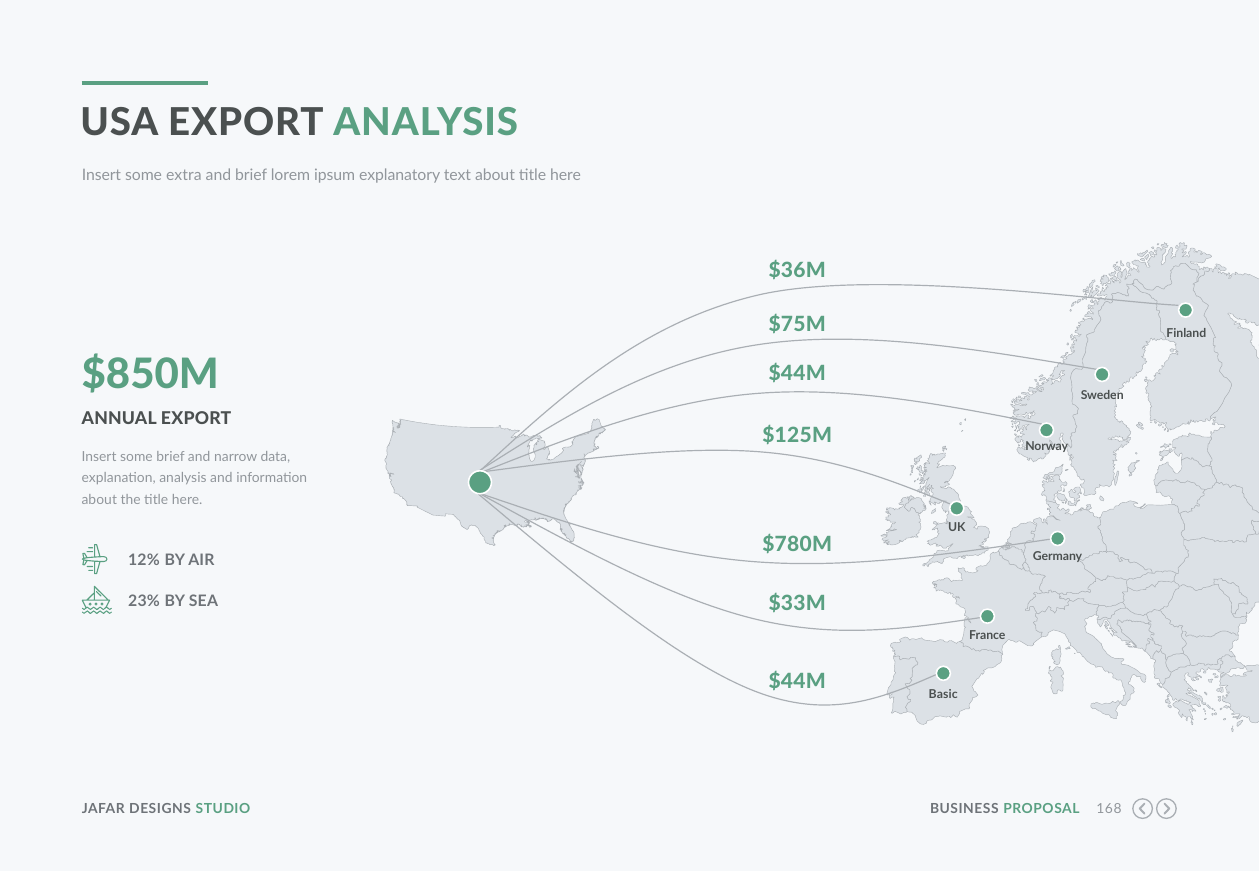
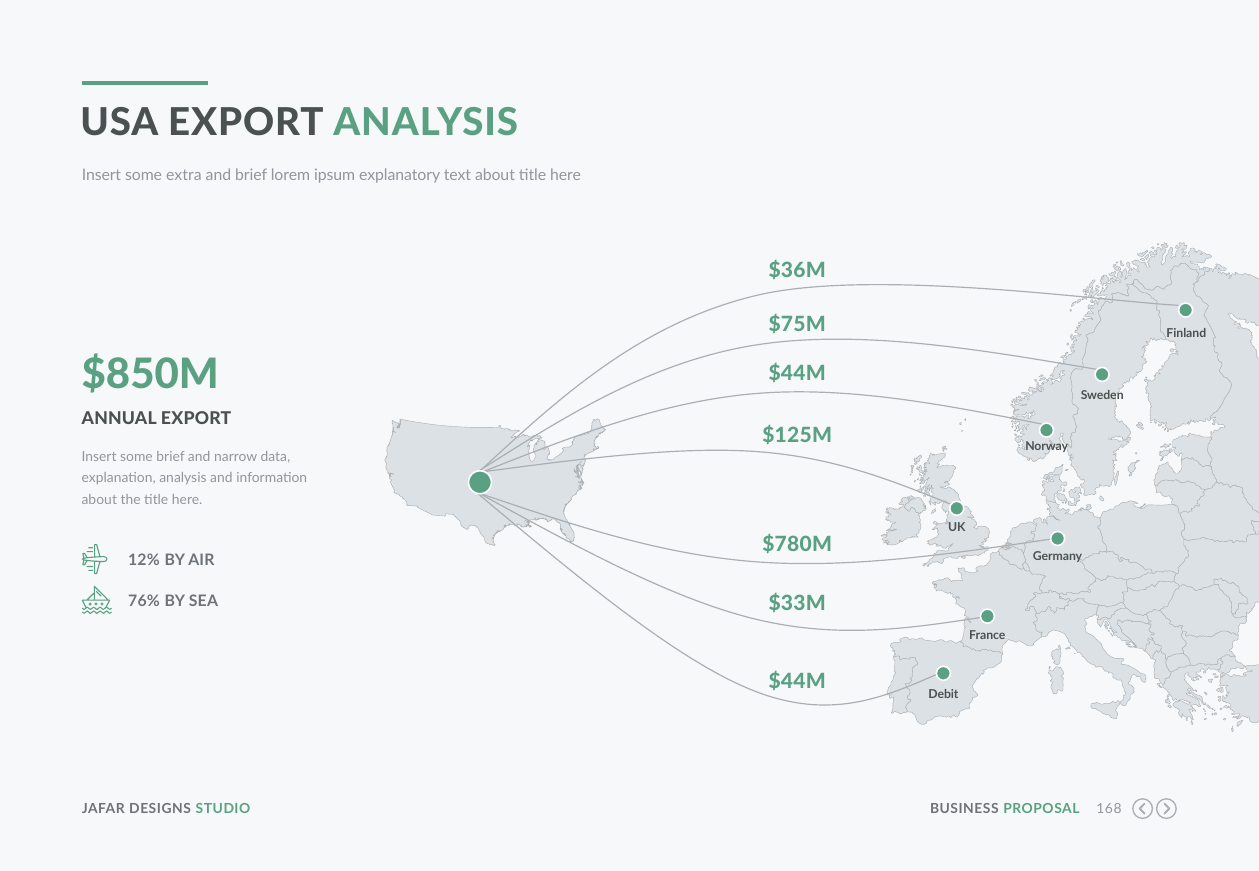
23%: 23% -> 76%
Basic: Basic -> Debit
